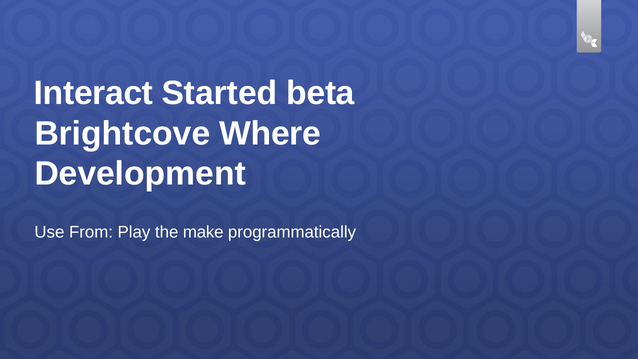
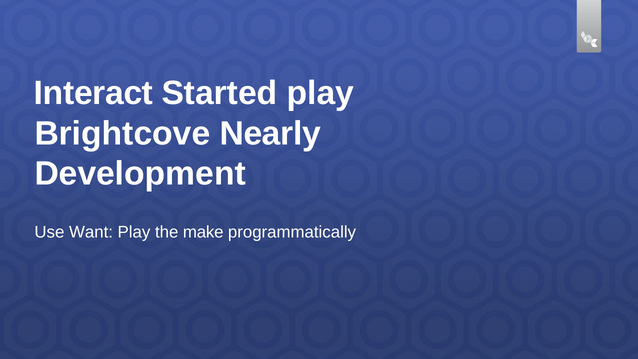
Started beta: beta -> play
Where: Where -> Nearly
From: From -> Want
